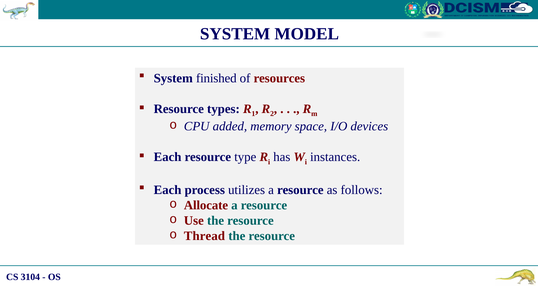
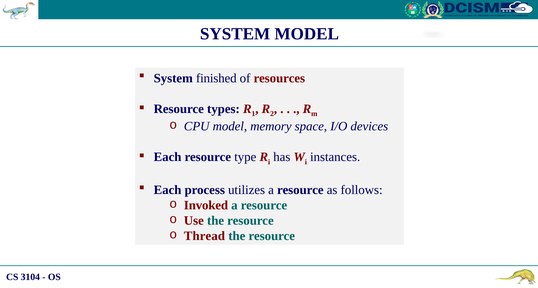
CPU added: added -> model
Allocate: Allocate -> Invoked
